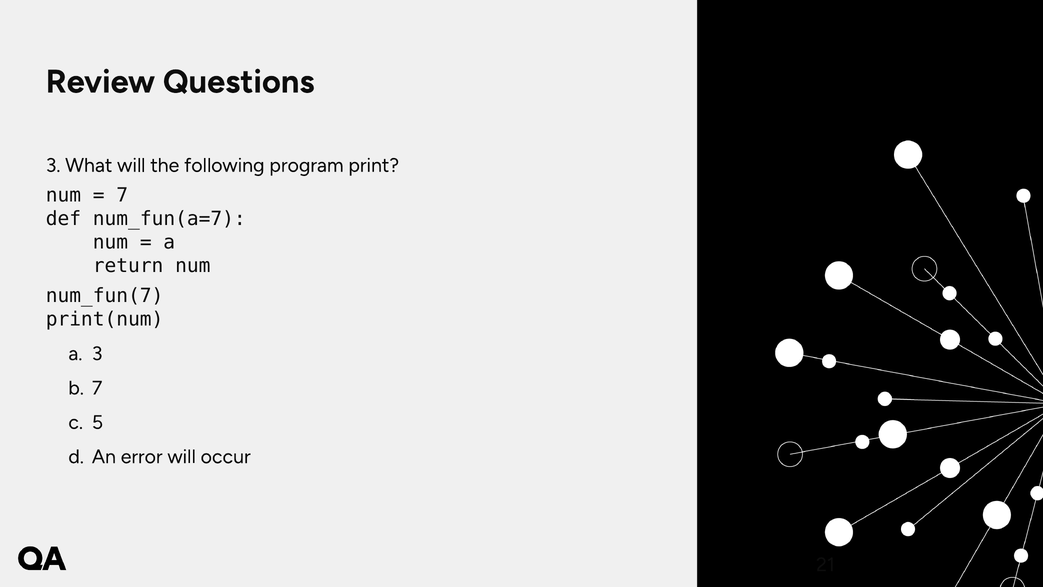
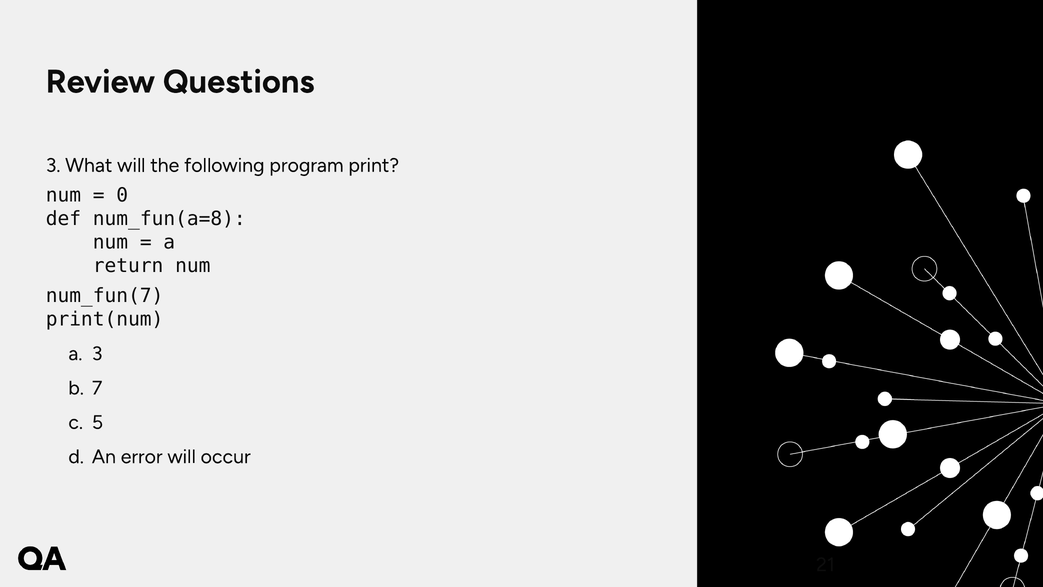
7 at (122, 195): 7 -> 0
num_fun(a=7: num_fun(a=7 -> num_fun(a=8
